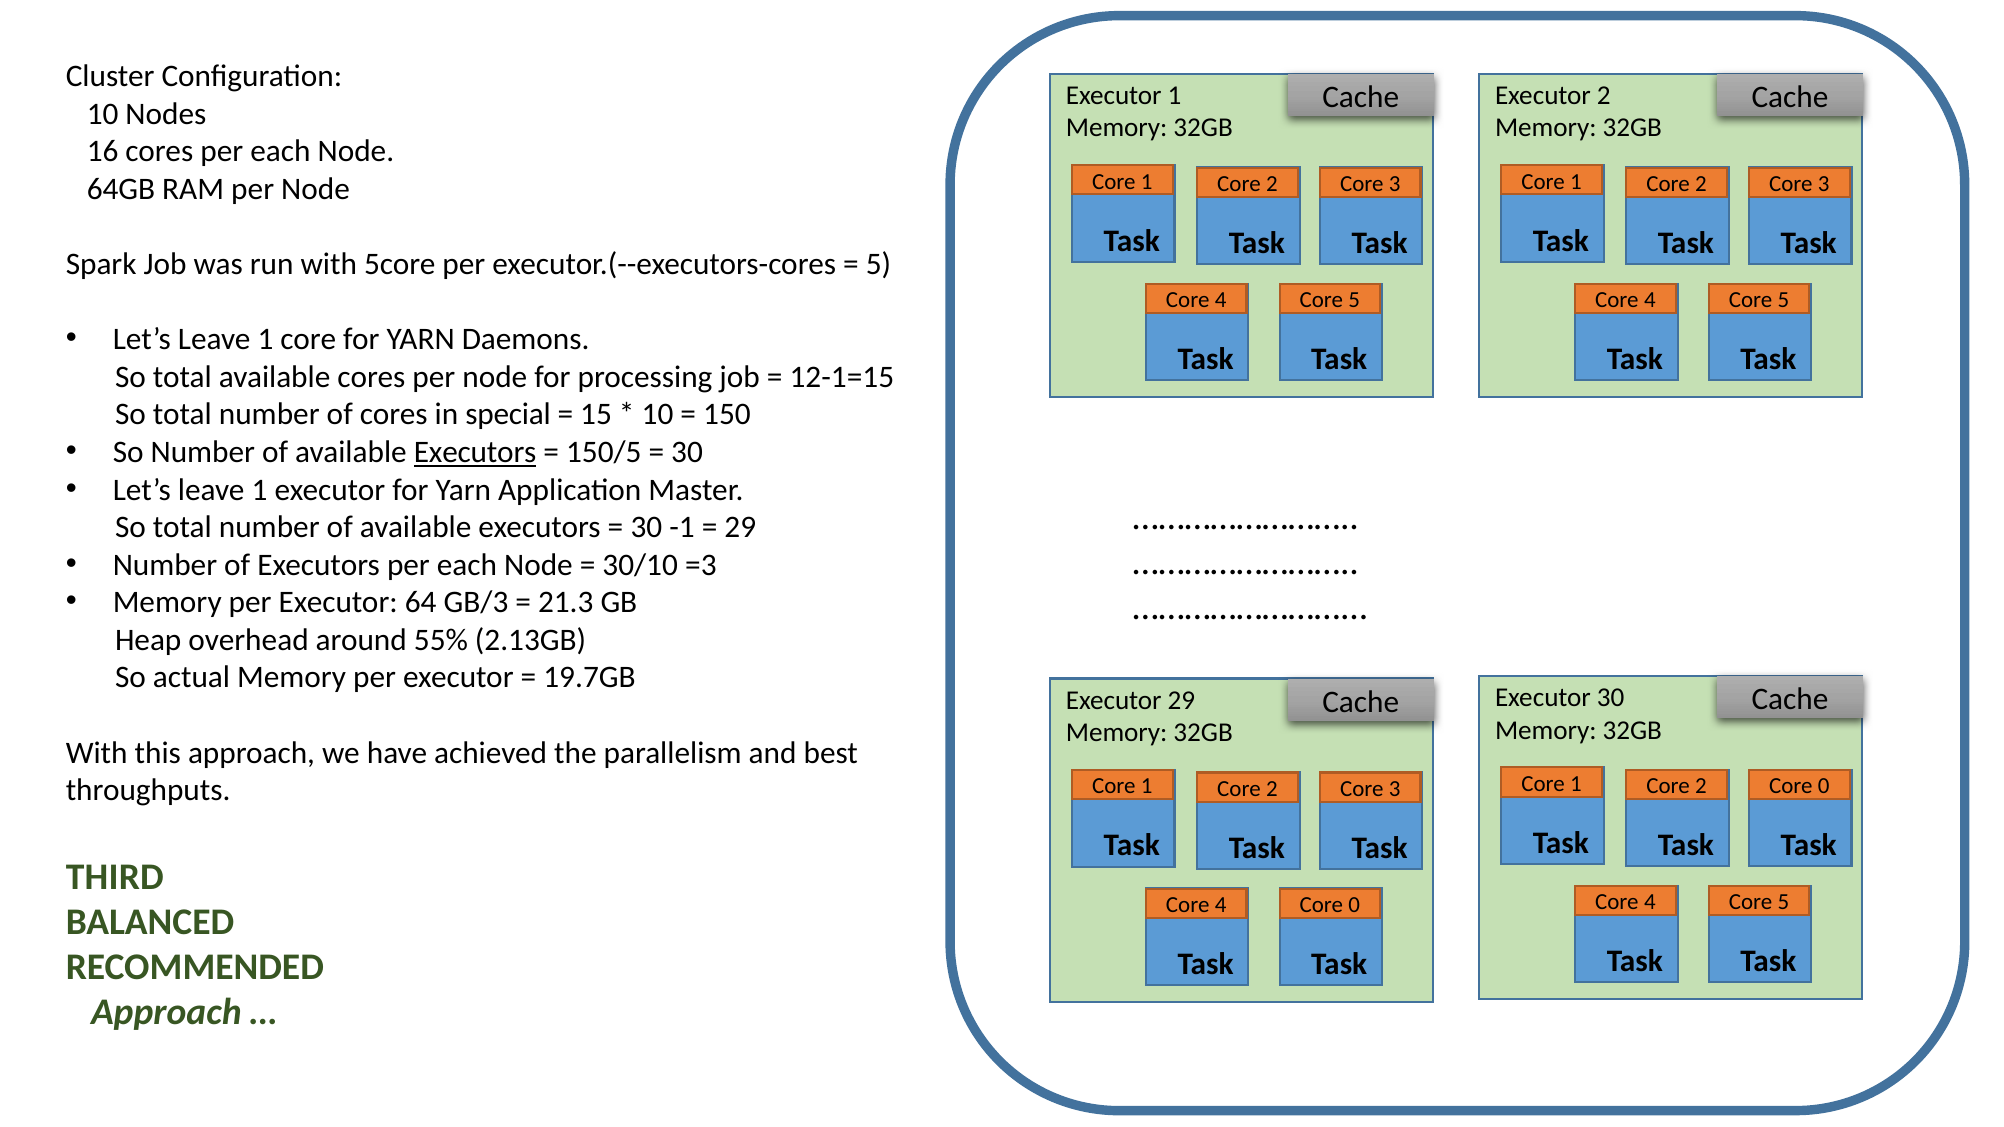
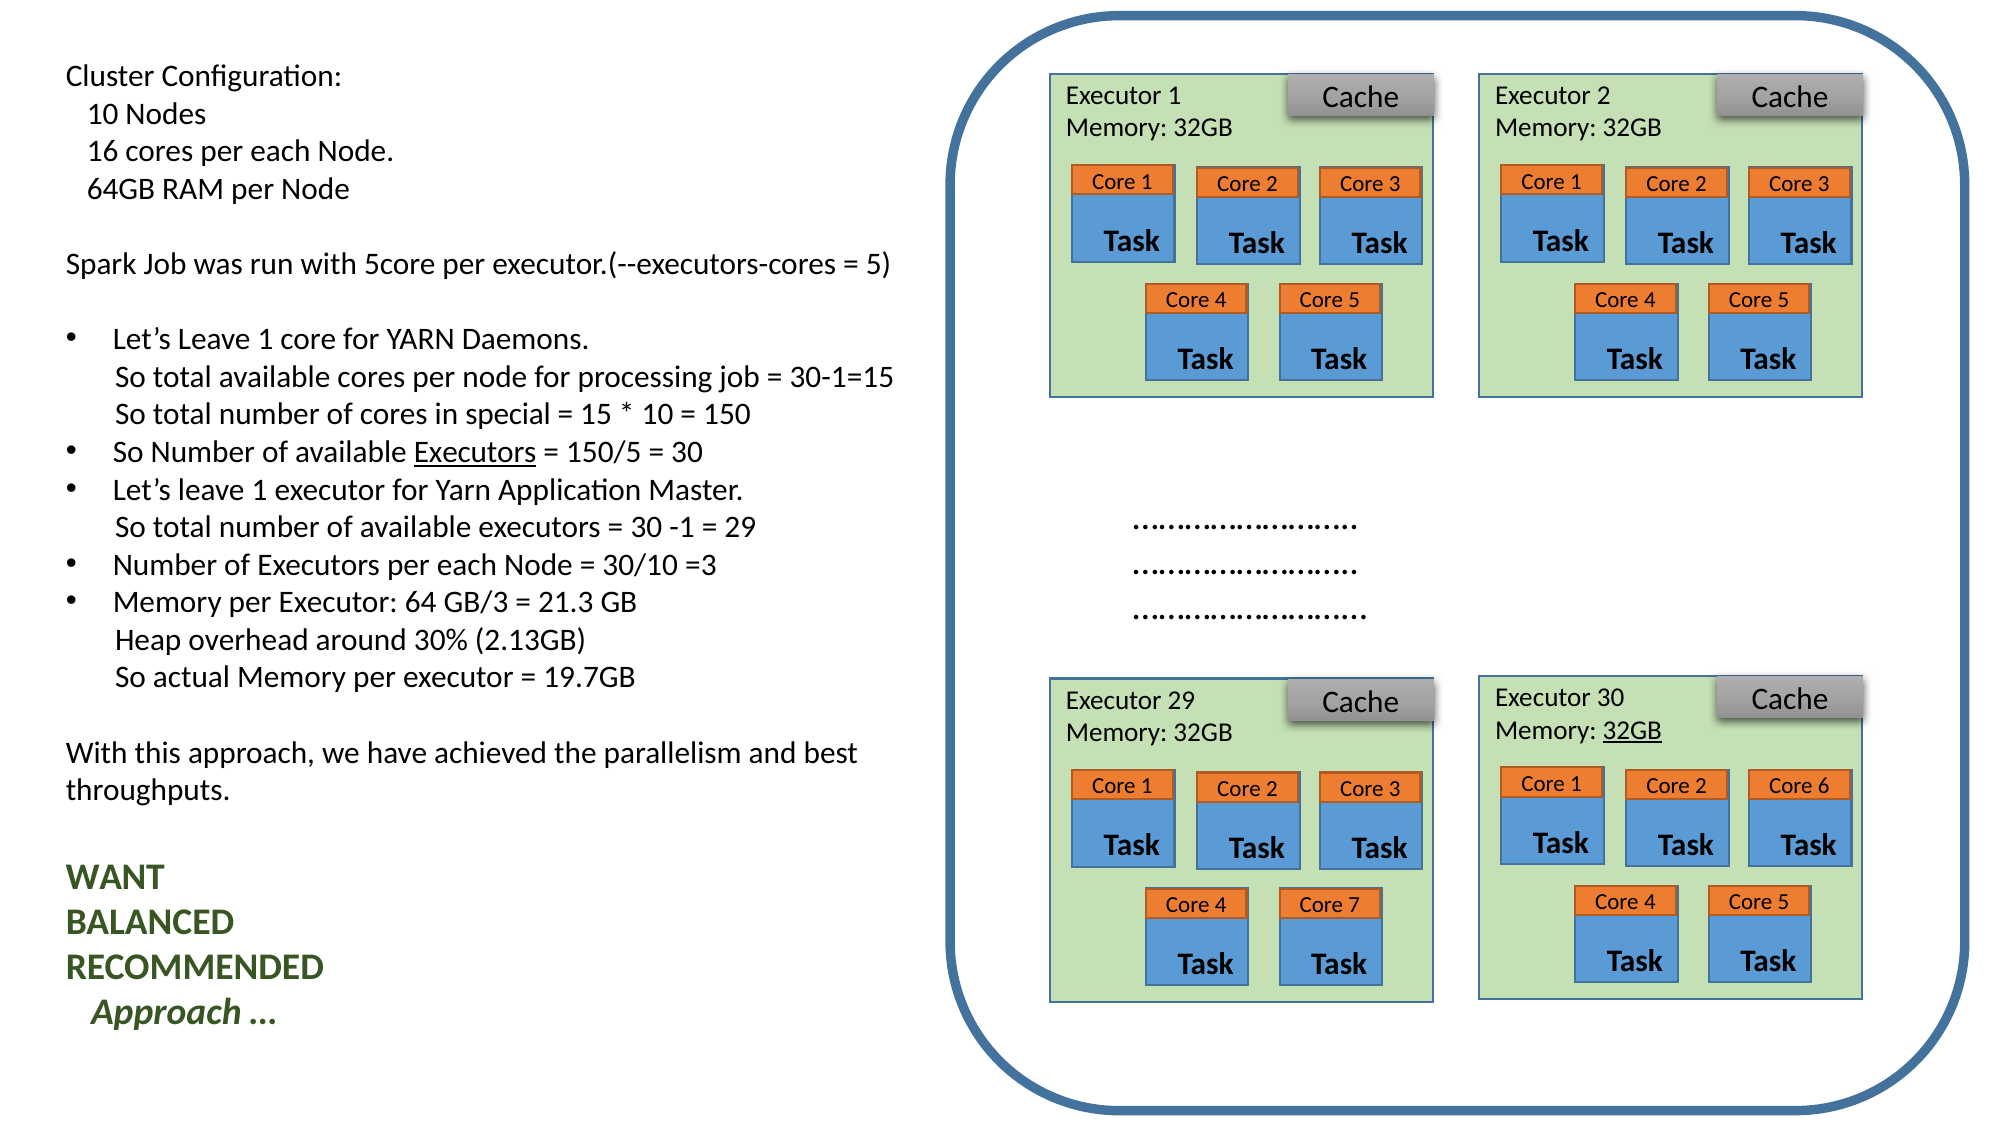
12-1=15: 12-1=15 -> 30-1=15
55%: 55% -> 30%
32GB at (1632, 730) underline: none -> present
0 at (1824, 786): 0 -> 6
THIRD: THIRD -> WANT
0 at (1354, 905): 0 -> 7
